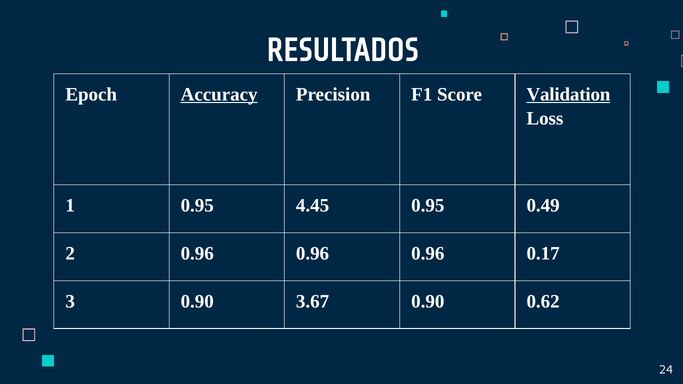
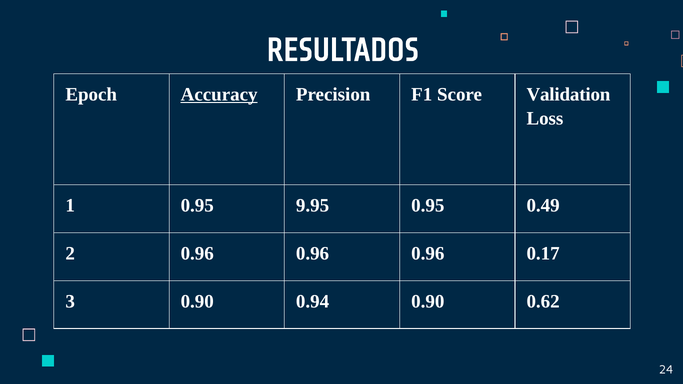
Validation underline: present -> none
4.45: 4.45 -> 9.95
3.67: 3.67 -> 0.94
